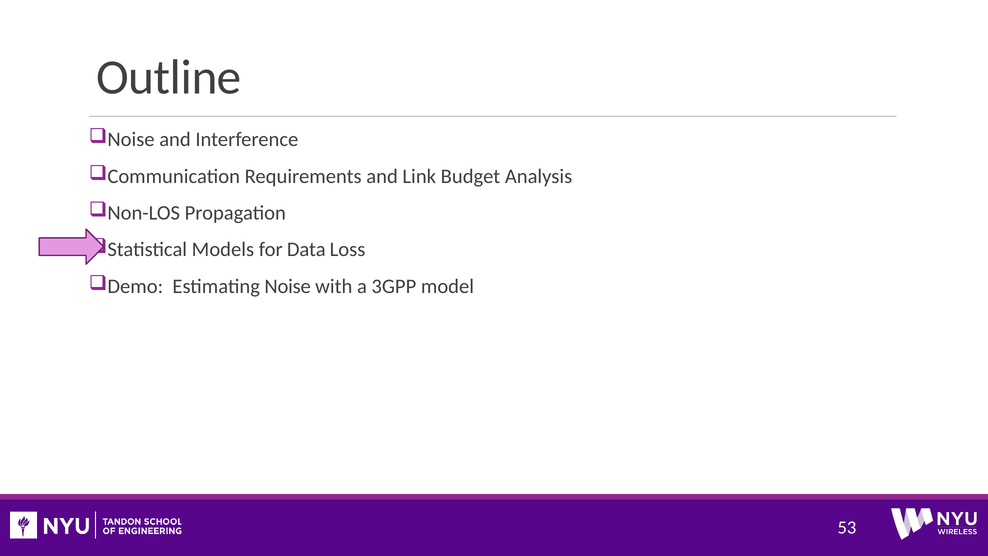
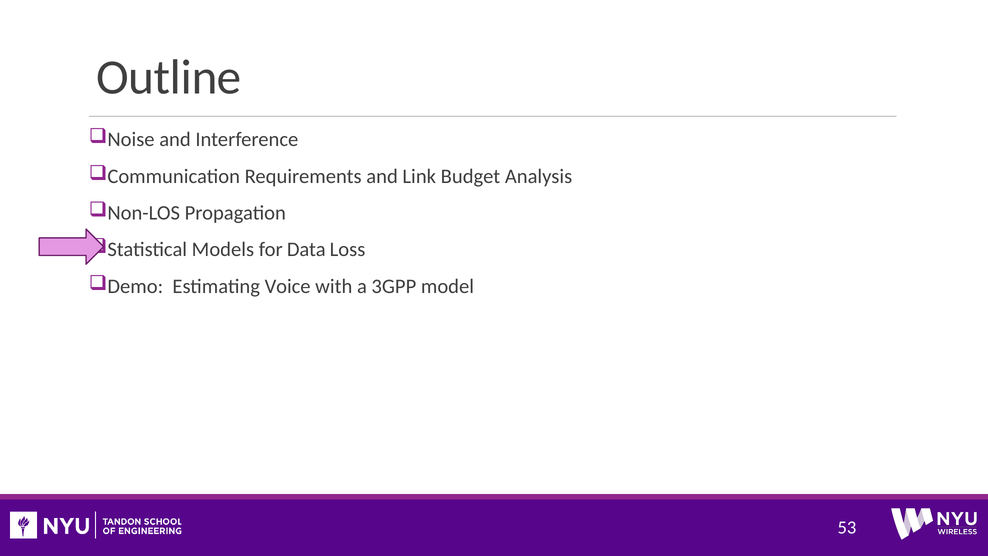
Estimating Noise: Noise -> Voice
